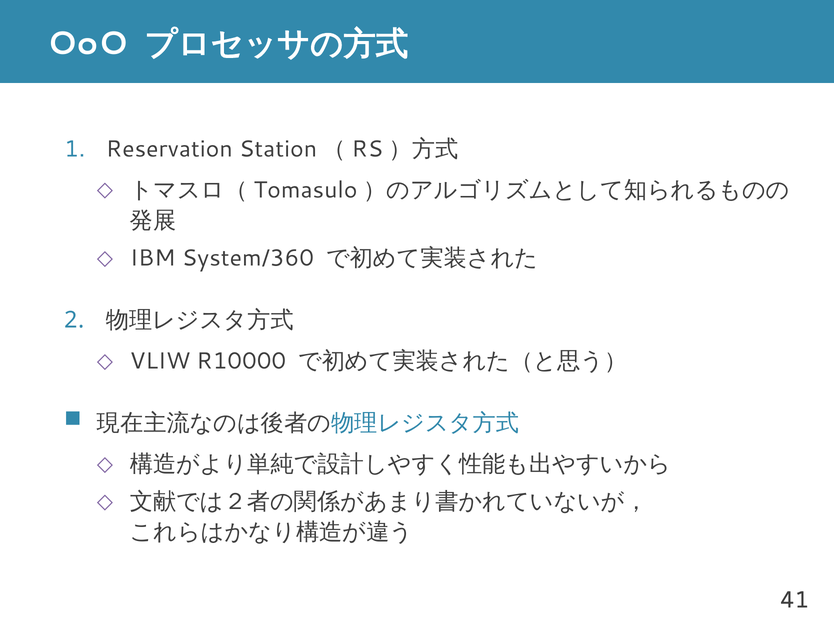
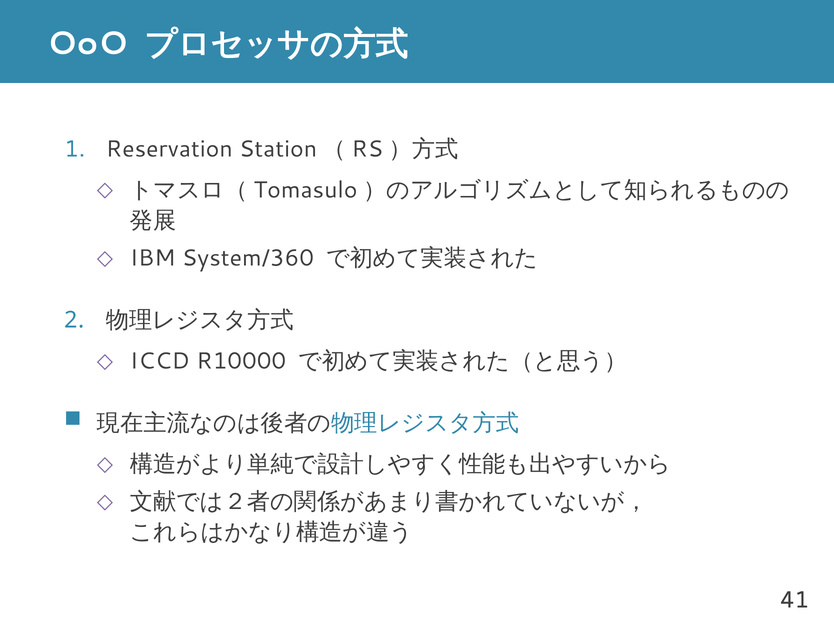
VLIW: VLIW -> ICCD
